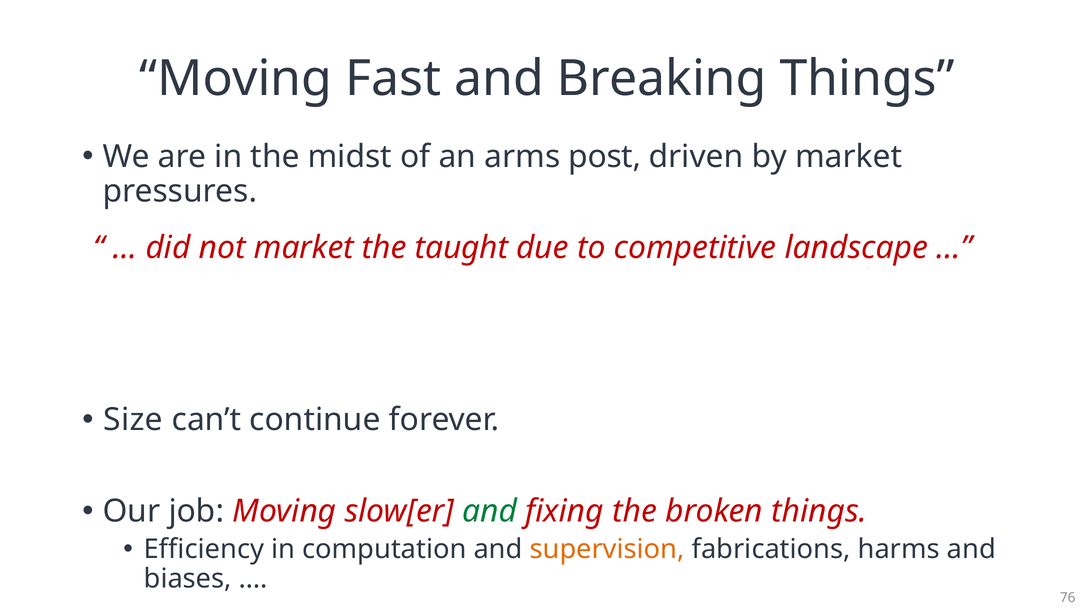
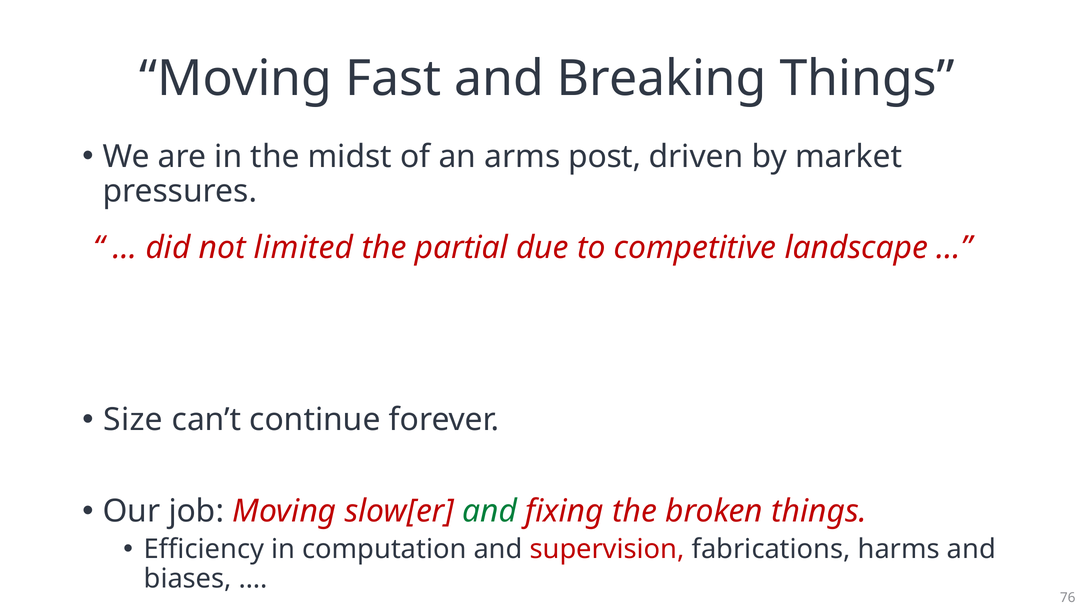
not market: market -> limited
taught: taught -> partial
supervision colour: orange -> red
